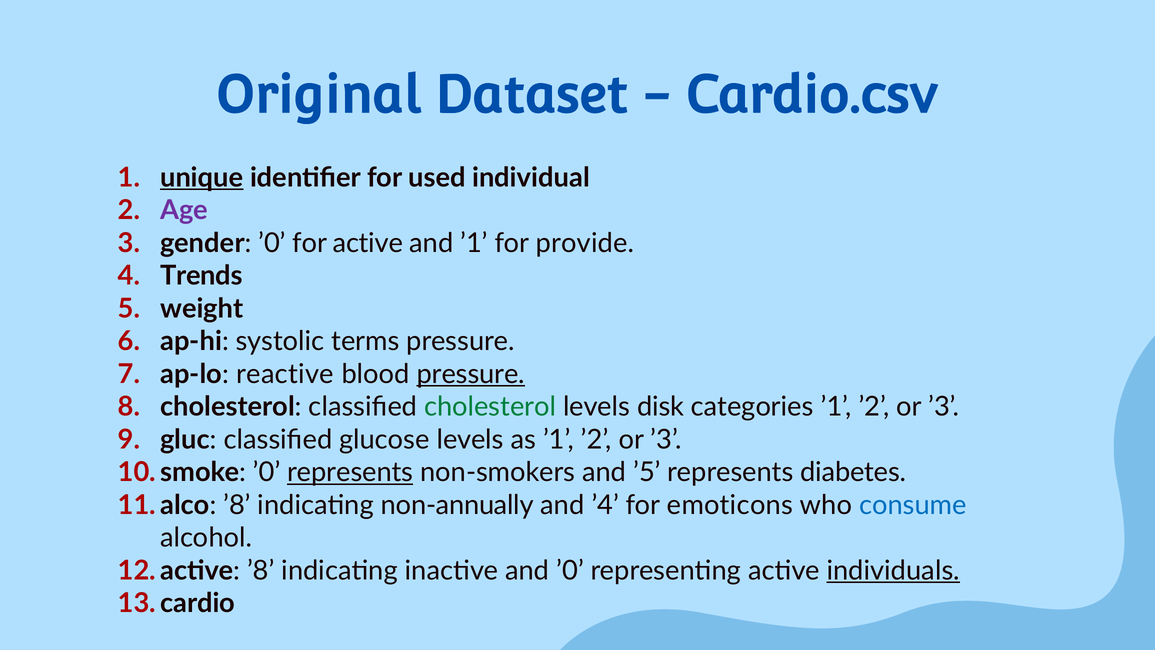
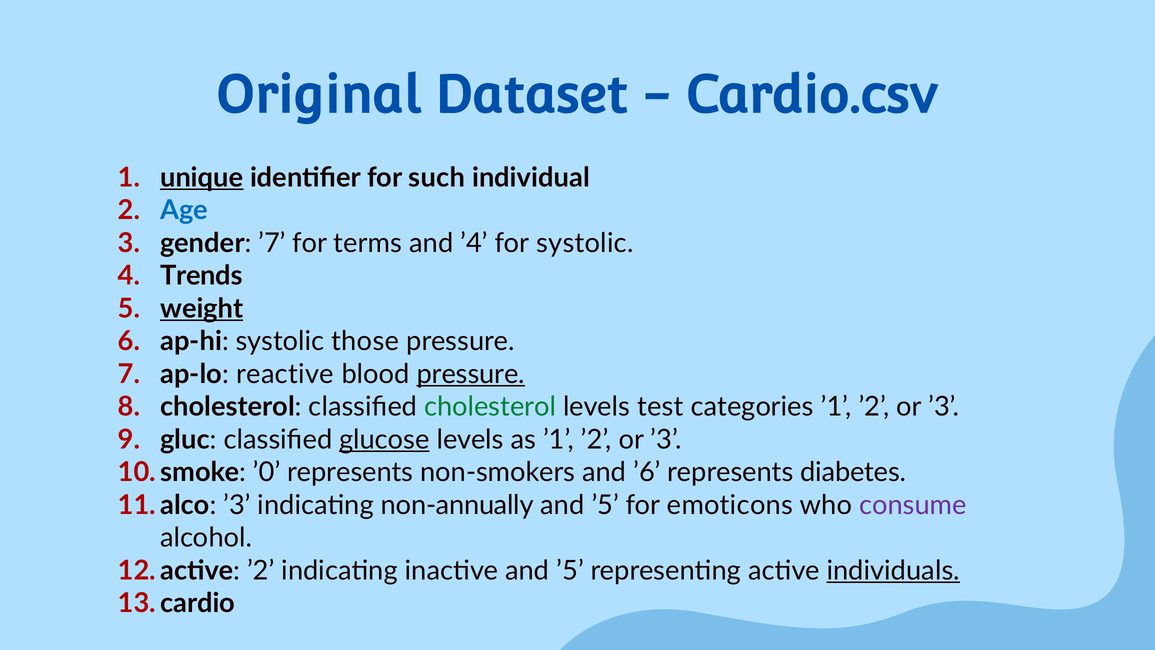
used: used -> such
Age colour: purple -> blue
gender ’0: ’0 -> ’7
for active: active -> terms
and ’1: ’1 -> ’4
for provide: provide -> systolic
weight underline: none -> present
terms: terms -> those
disk: disk -> test
glucose underline: none -> present
represents at (350, 472) underline: present -> none
’5: ’5 -> ’6
’8 at (237, 505): ’8 -> ’3
’4 at (605, 505): ’4 -> ’5
consume colour: blue -> purple
’8 at (261, 570): ’8 -> ’2
inactive and ’0: ’0 -> ’5
